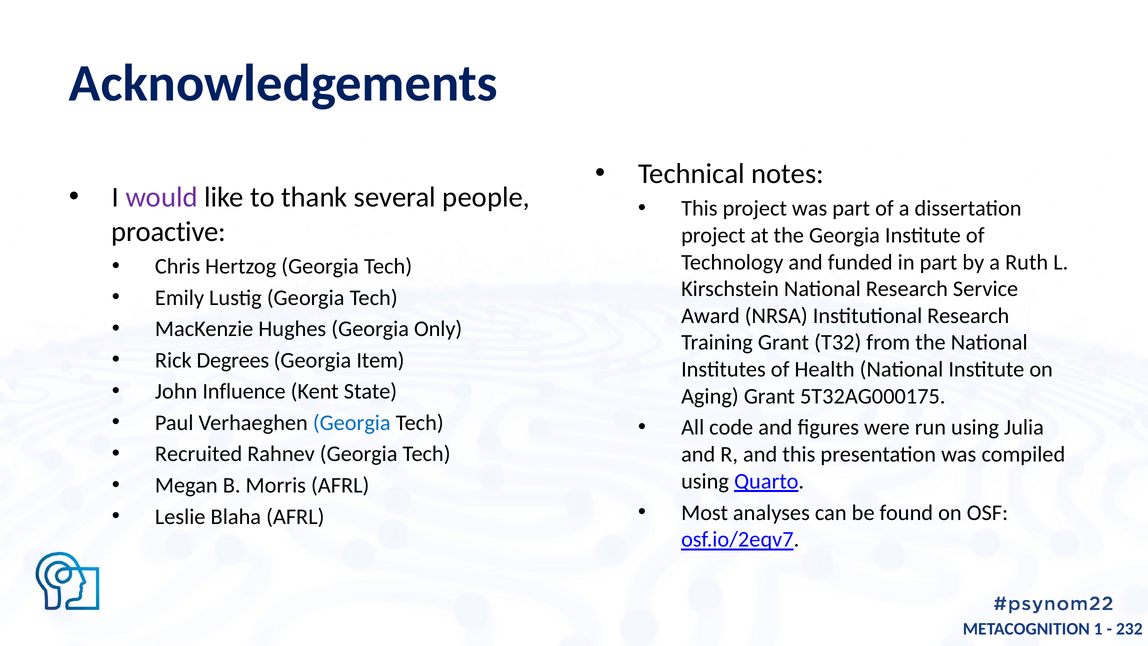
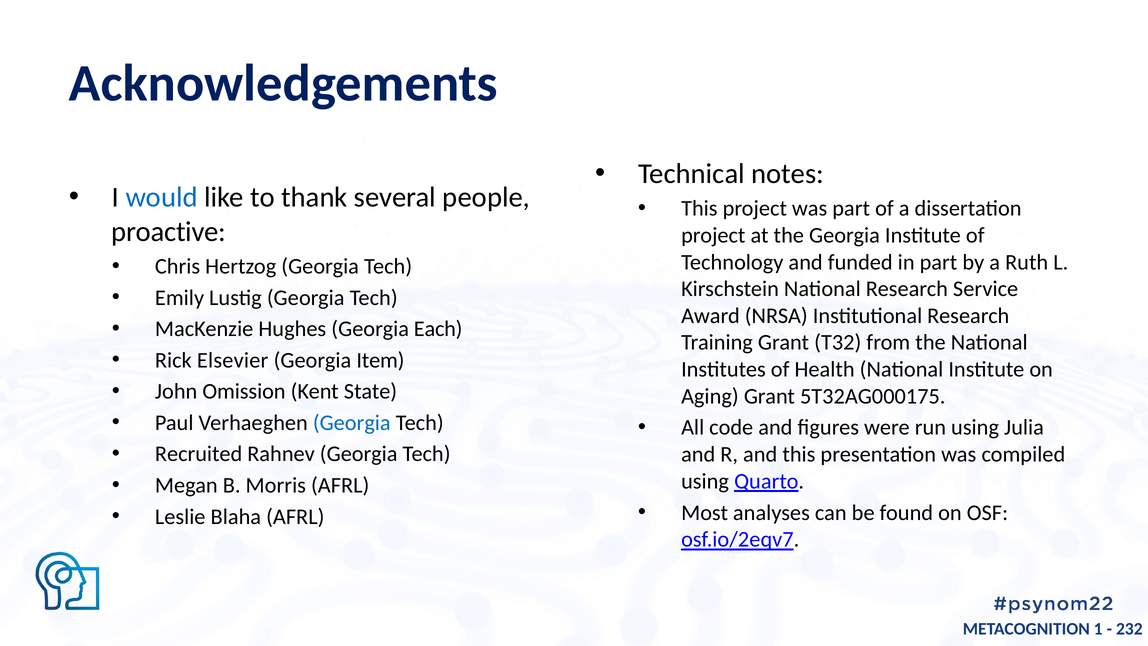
would colour: purple -> blue
Only: Only -> Each
Degrees: Degrees -> Elsevier
Influence: Influence -> Omission
